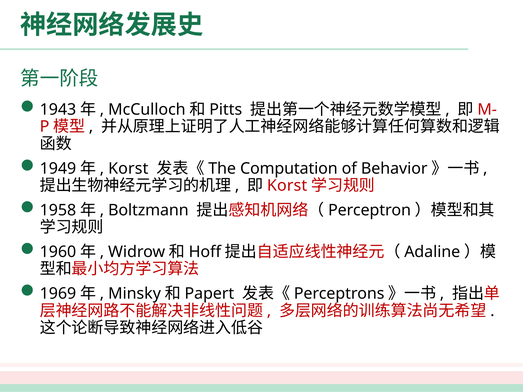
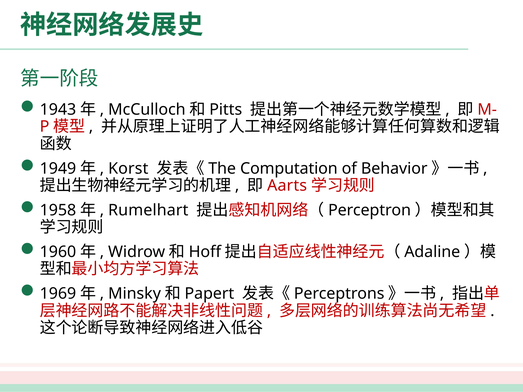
Korst at (287, 186): Korst -> Aarts
Boltzmann: Boltzmann -> Rumelhart
